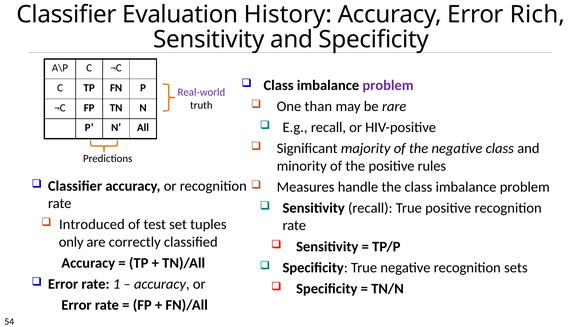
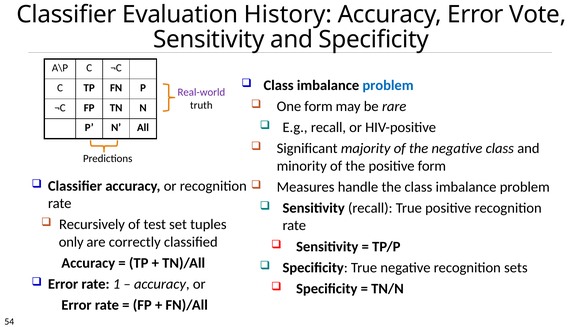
Rich: Rich -> Vote
problem at (388, 85) colour: purple -> blue
One than: than -> form
positive rules: rules -> form
Introduced: Introduced -> Recursively
